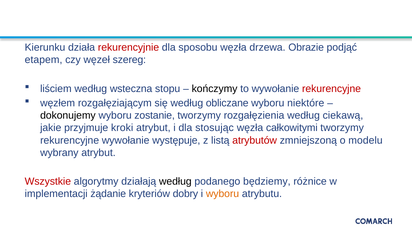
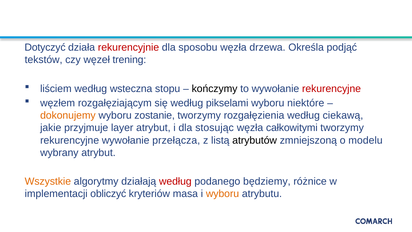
Kierunku: Kierunku -> Dotyczyć
Obrazie: Obrazie -> Określa
etapem: etapem -> tekstów
szereg: szereg -> trening
obliczane: obliczane -> pikselami
dokonujemy colour: black -> orange
kroki: kroki -> layer
występuje: występuje -> przełącza
atrybutów colour: red -> black
Wszystkie colour: red -> orange
według at (175, 181) colour: black -> red
żądanie: żądanie -> obliczyć
dobry: dobry -> masa
